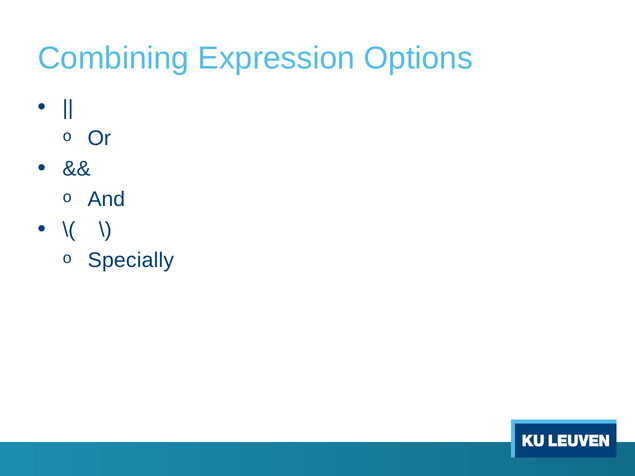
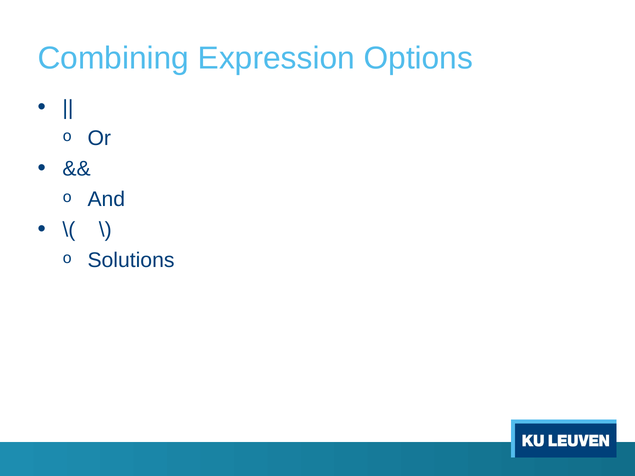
Specially: Specially -> Solutions
